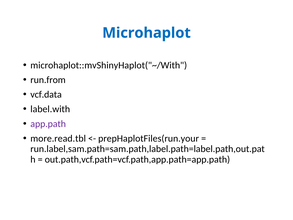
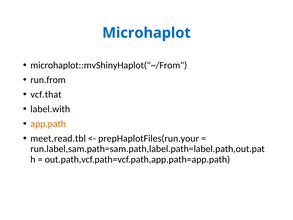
microhaplot::mvShinyHaplot("~/With: microhaplot::mvShinyHaplot("~/With -> microhaplot::mvShinyHaplot("~/From
vcf.data: vcf.data -> vcf.that
app.path colour: purple -> orange
more.read.tbl: more.read.tbl -> meet.read.tbl
